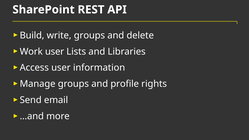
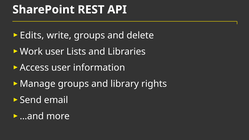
Build: Build -> Edits
profile: profile -> library
